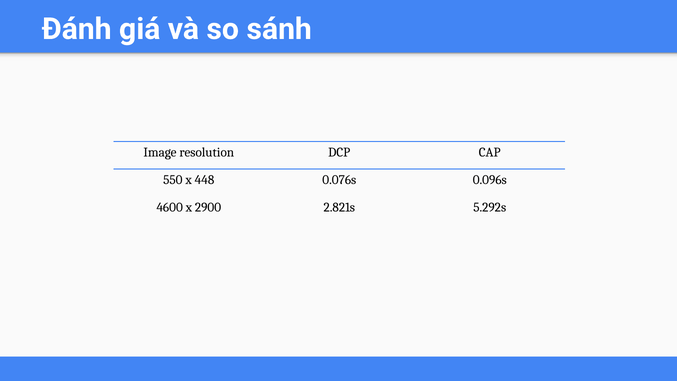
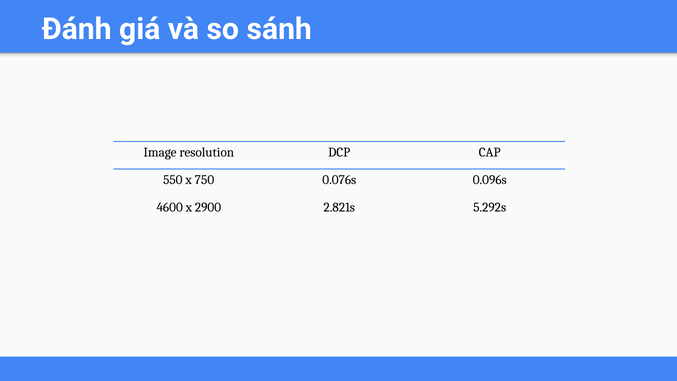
448: 448 -> 750
